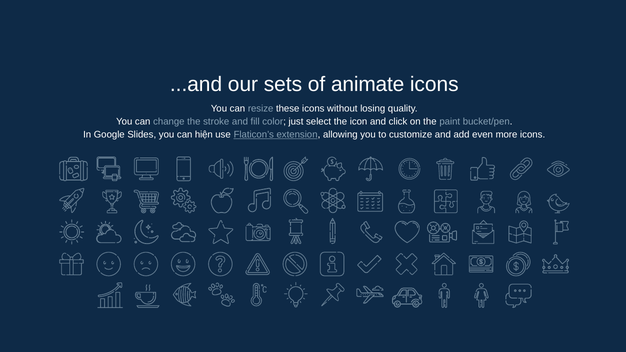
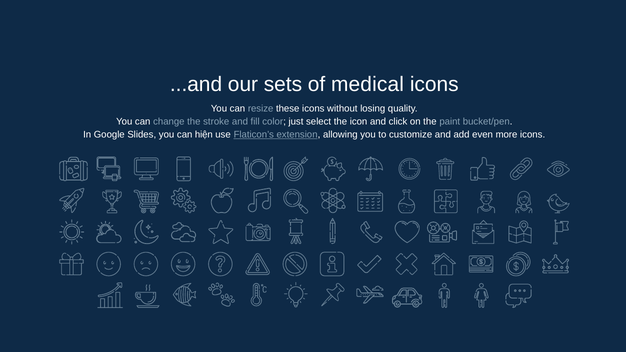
animate: animate -> medical
